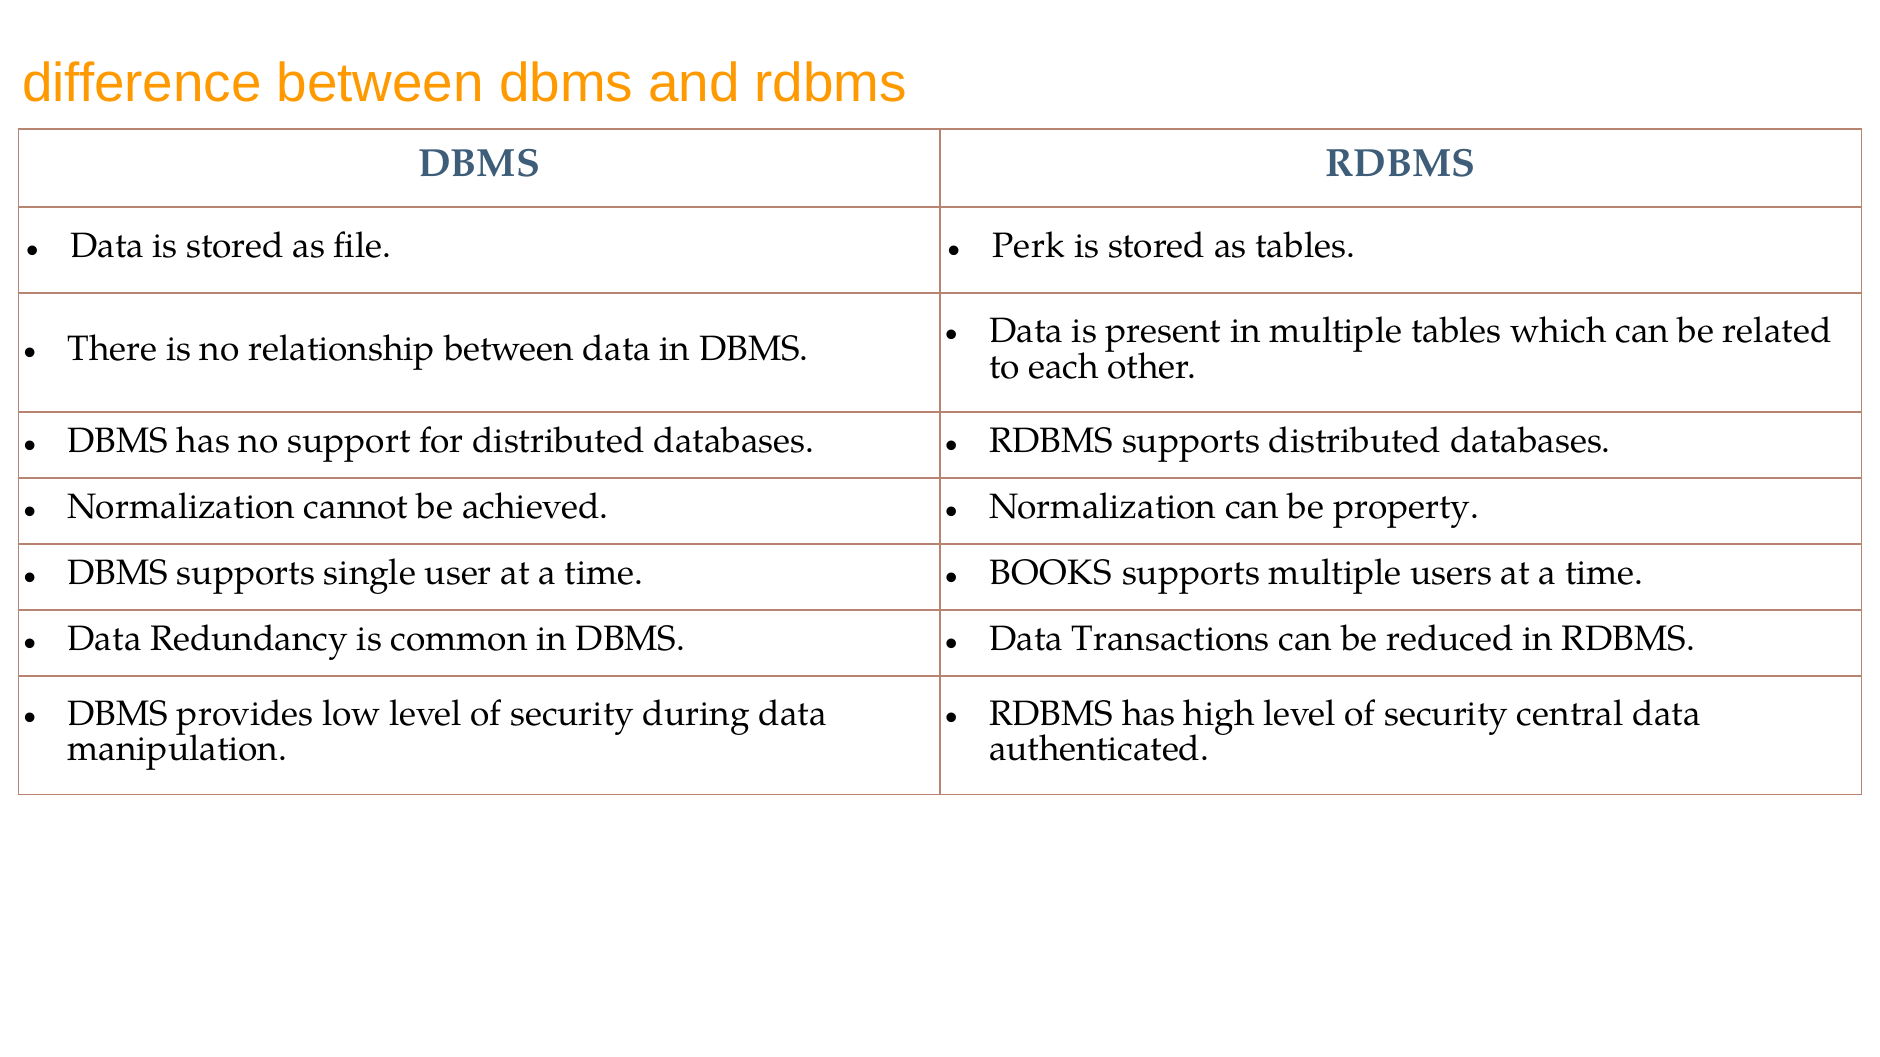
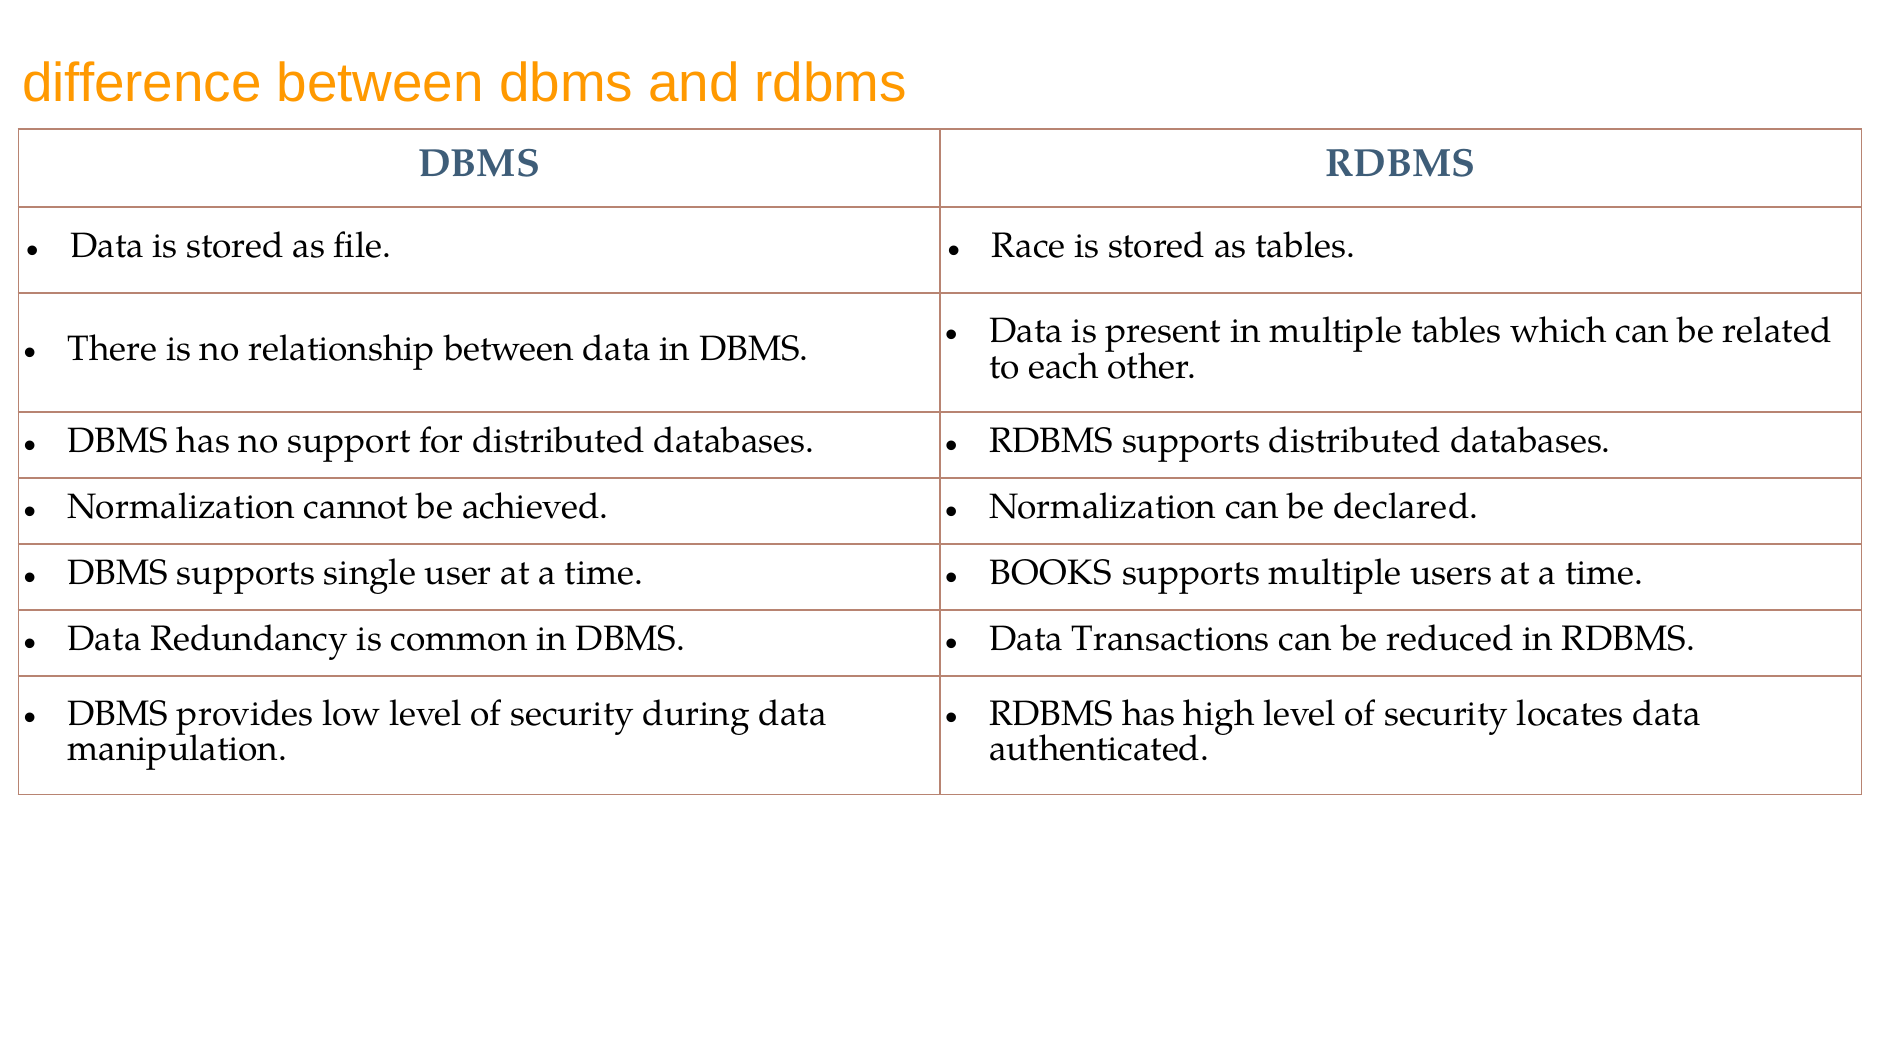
Perk: Perk -> Race
property: property -> declared
central: central -> locates
